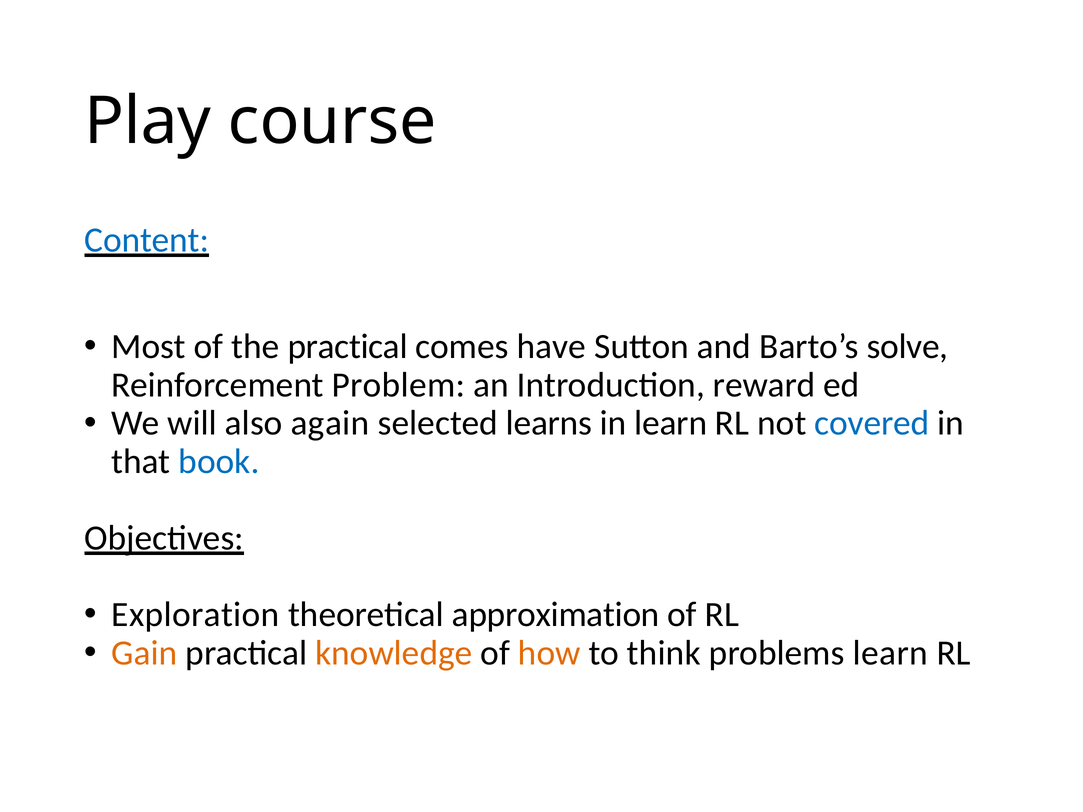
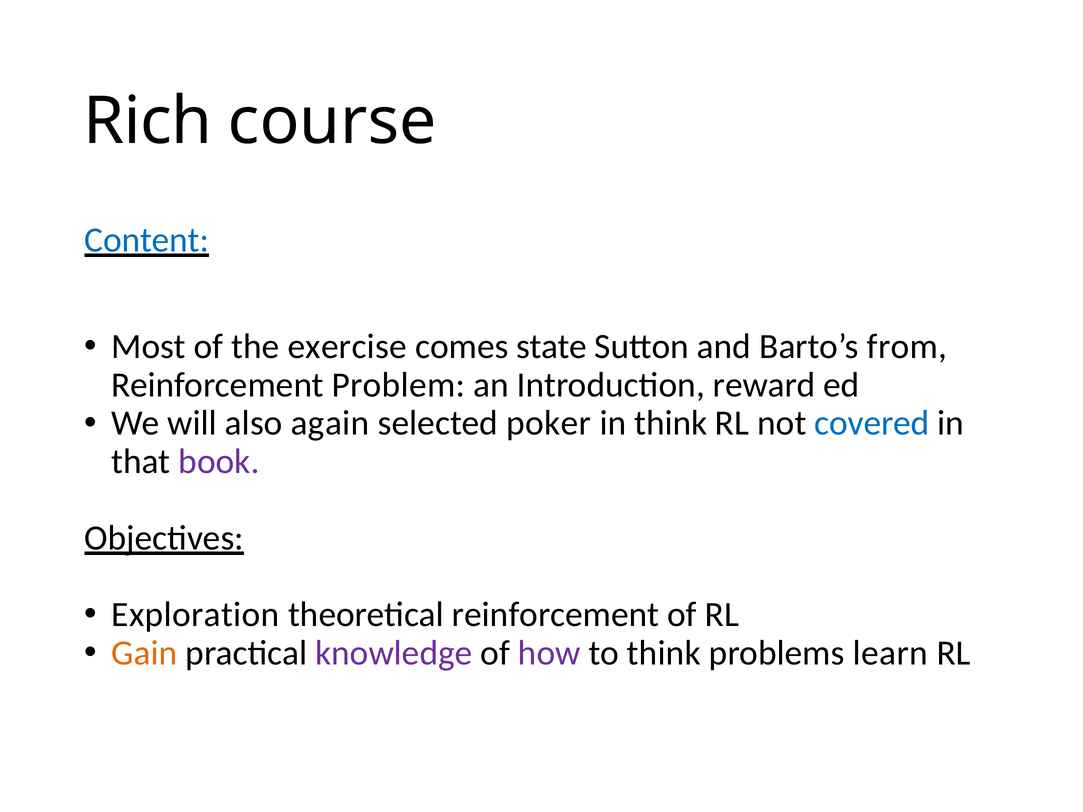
Play: Play -> Rich
the practical: practical -> exercise
have: have -> state
solve: solve -> from
learns: learns -> poker
in learn: learn -> think
book colour: blue -> purple
theoretical approximation: approximation -> reinforcement
knowledge colour: orange -> purple
how colour: orange -> purple
